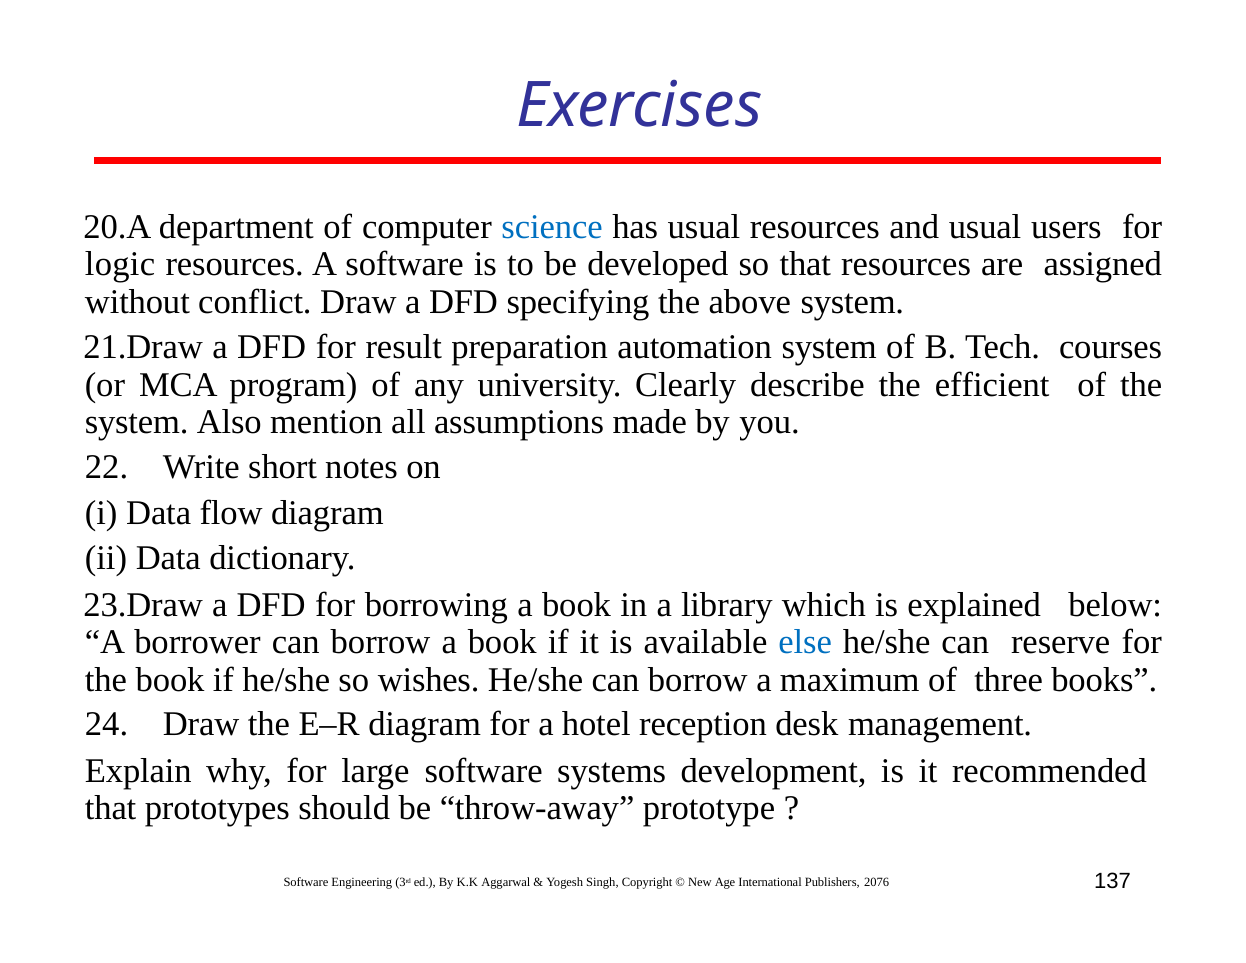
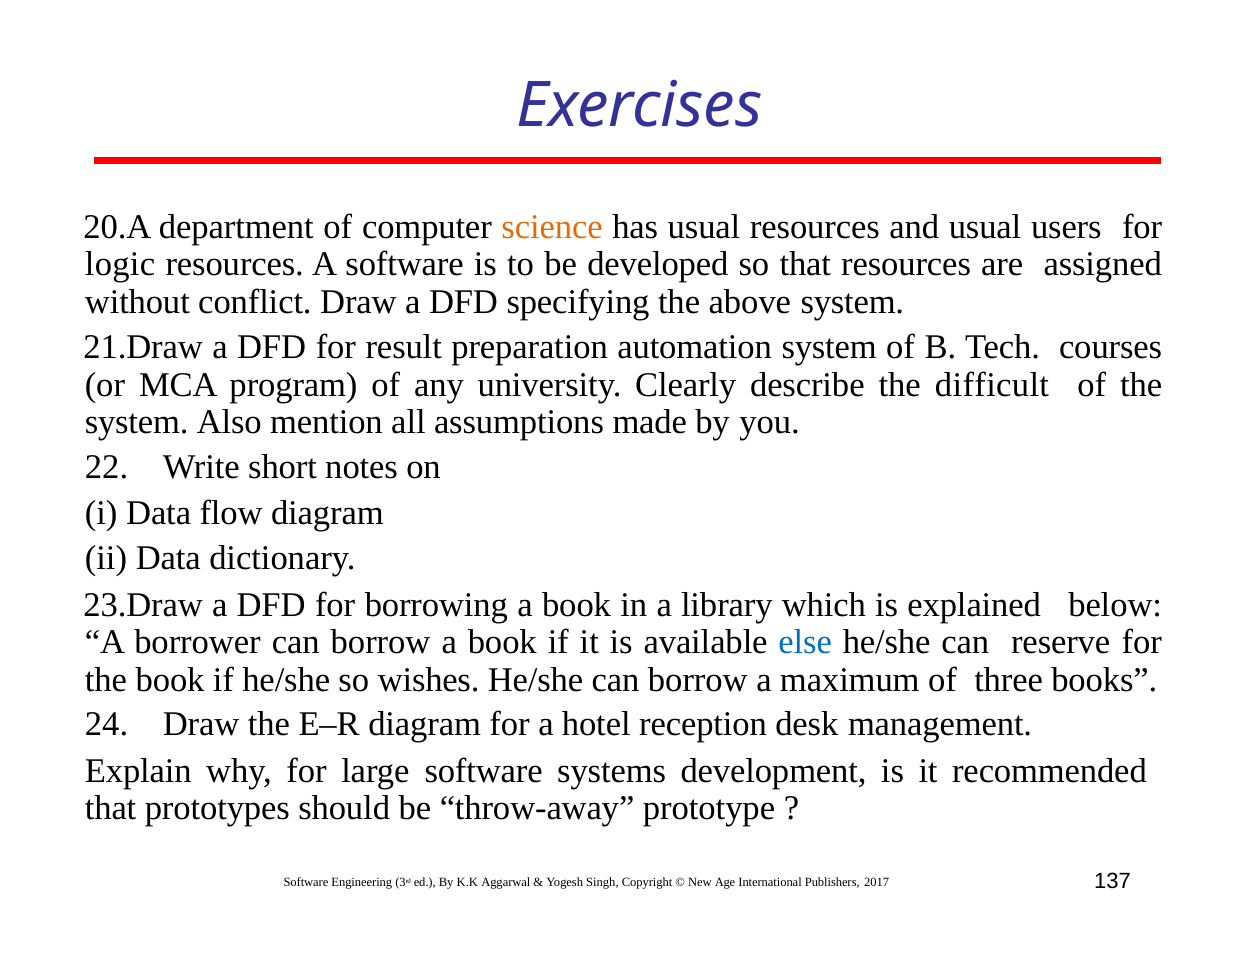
science colour: blue -> orange
efficient: efficient -> difficult
2076: 2076 -> 2017
